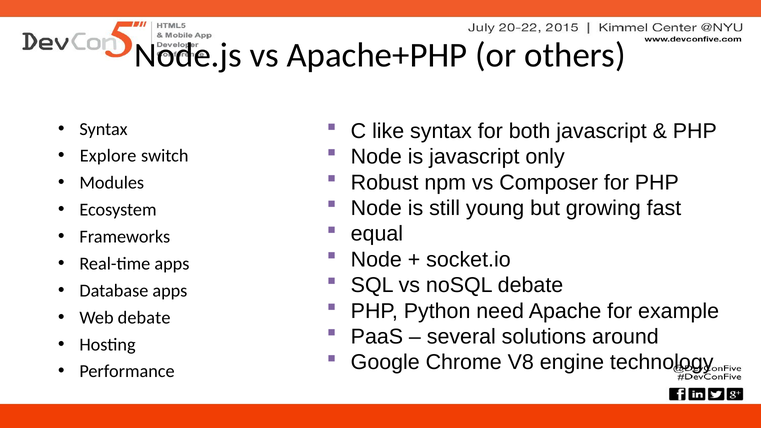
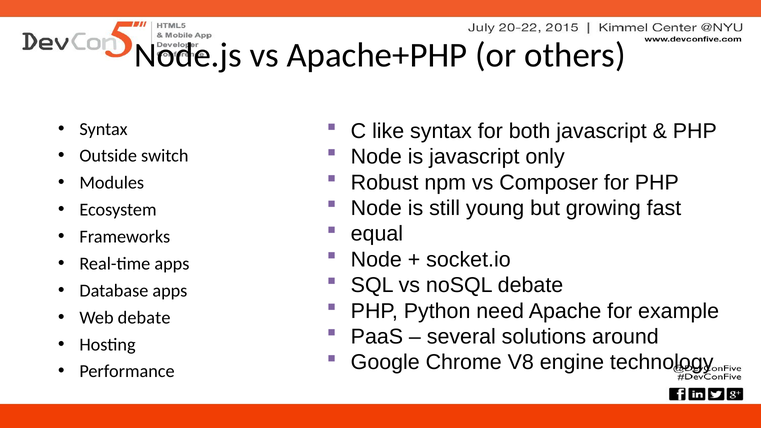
Explore: Explore -> Outside
